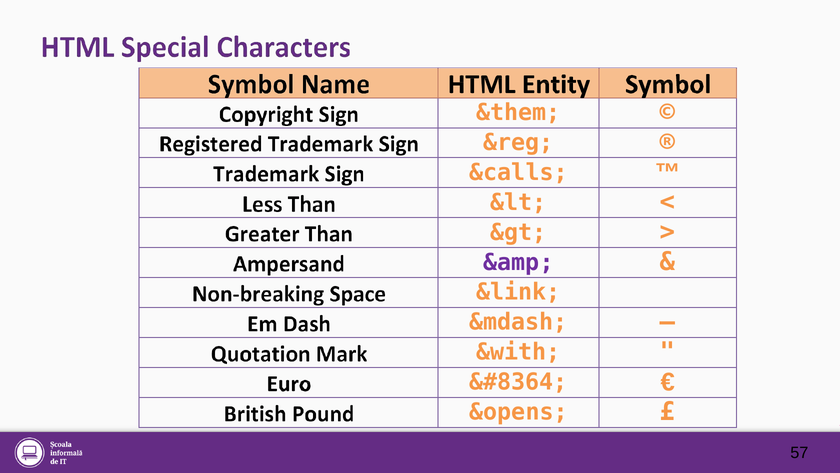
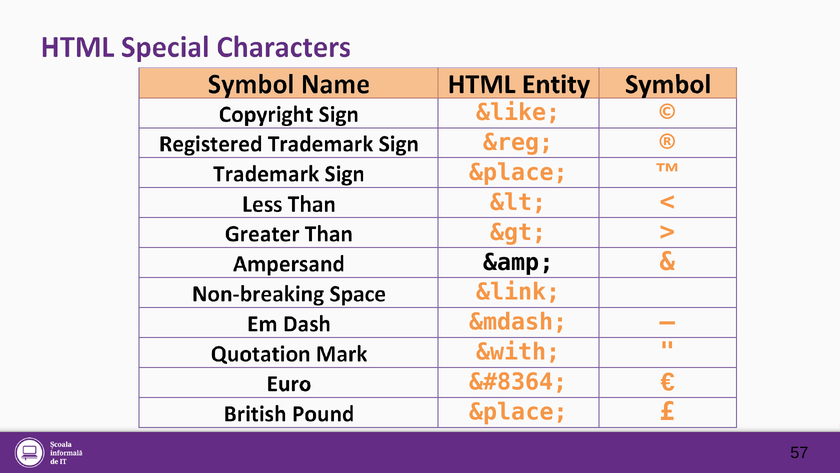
&them: &them -> &like
&calls at (519, 172): &calls -> &place
&amp colour: purple -> black
&opens at (519, 412): &opens -> &place
